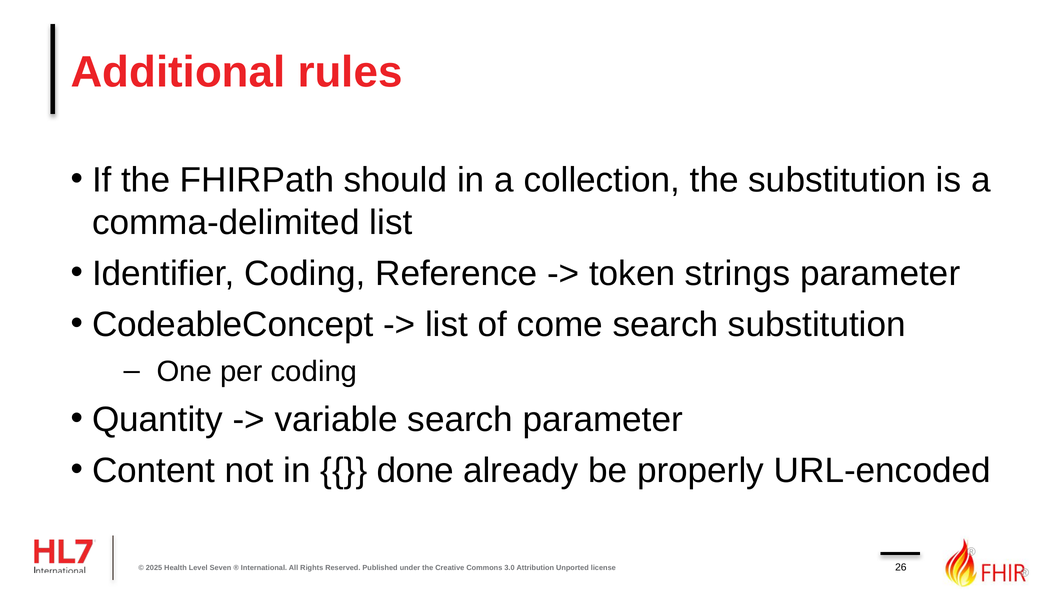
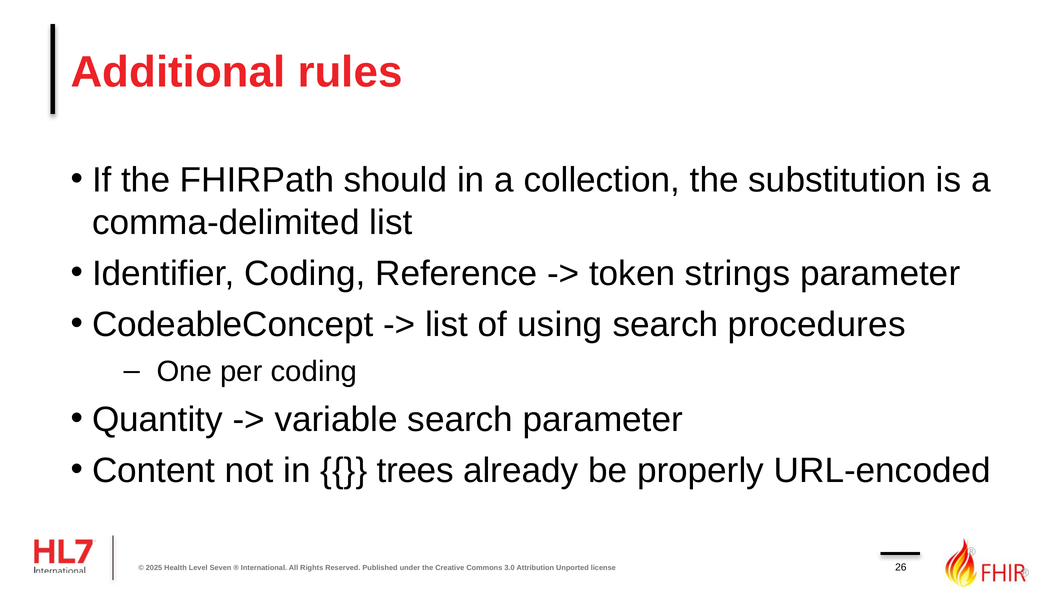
come: come -> using
search substitution: substitution -> procedures
done: done -> trees
